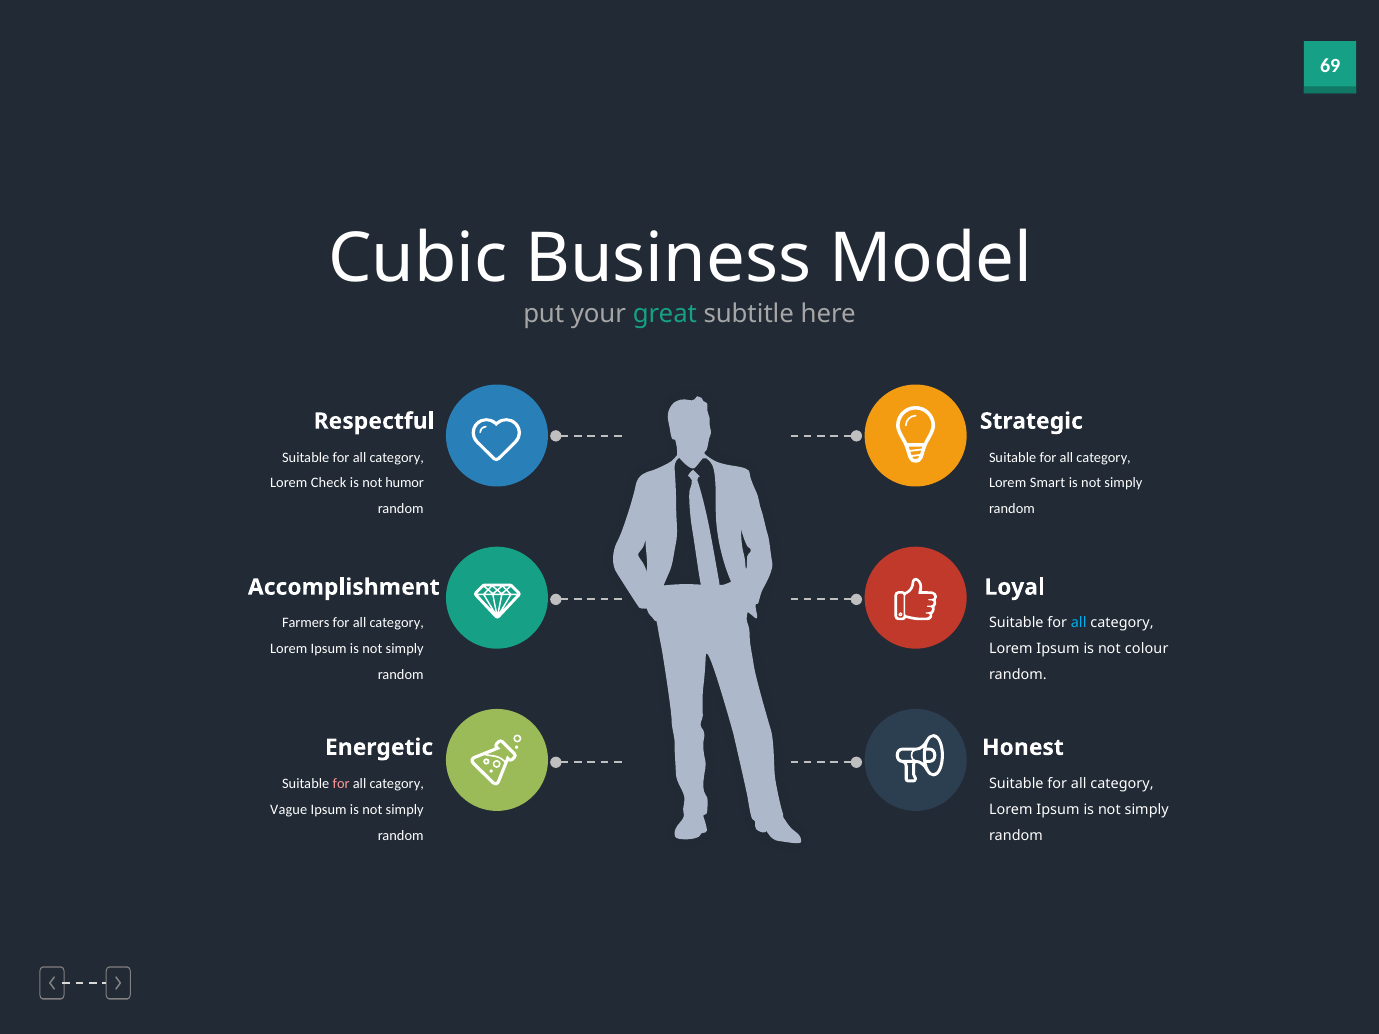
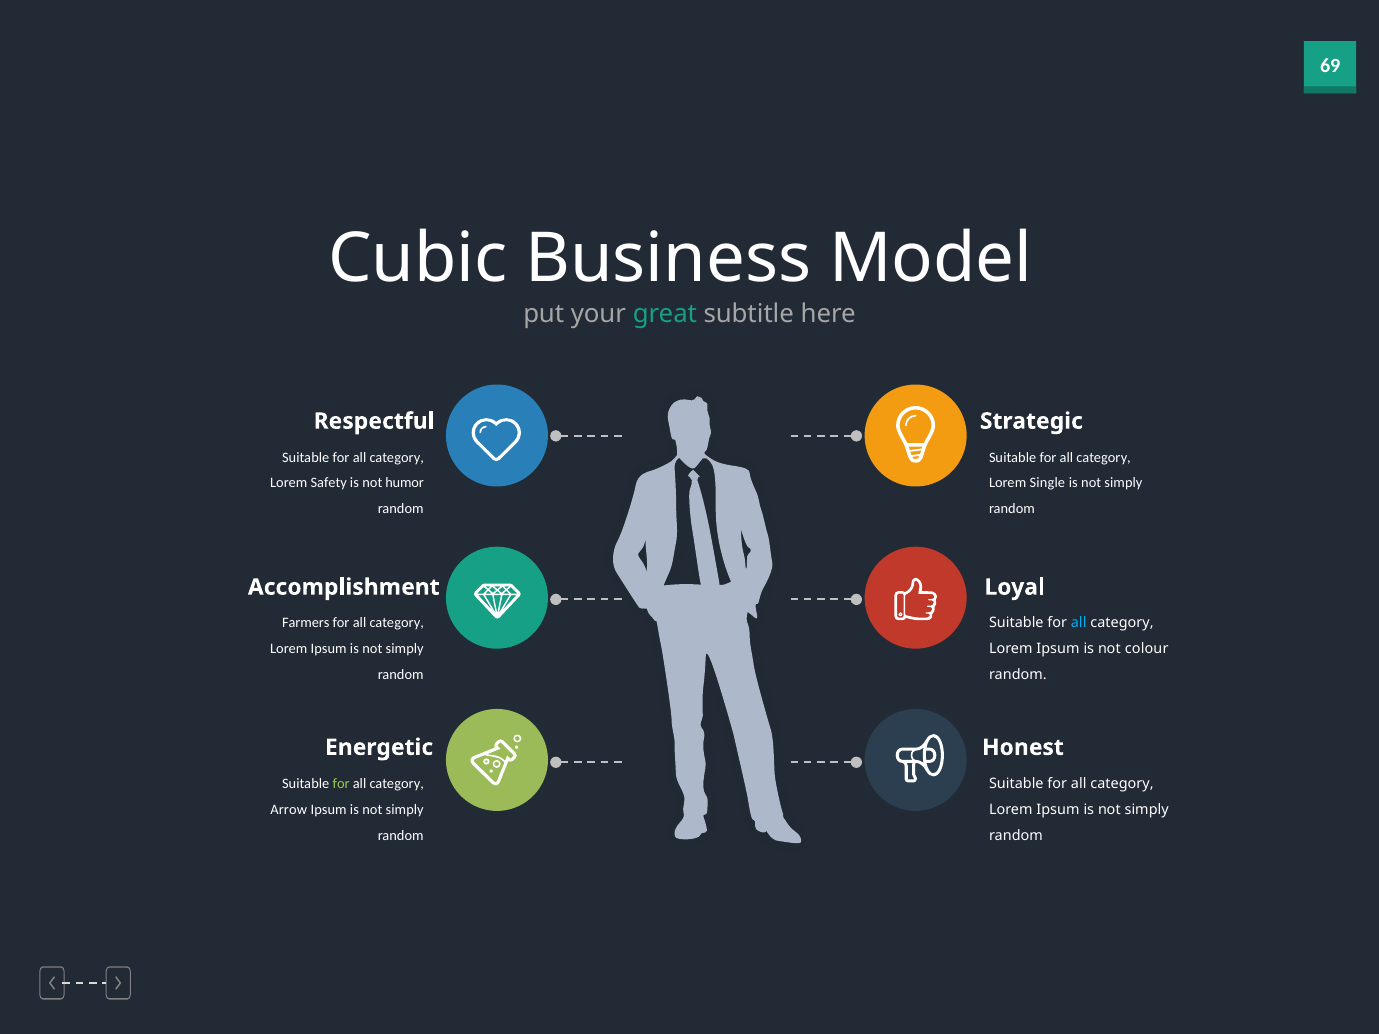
Check: Check -> Safety
Smart: Smart -> Single
for at (341, 784) colour: pink -> light green
Vague: Vague -> Arrow
